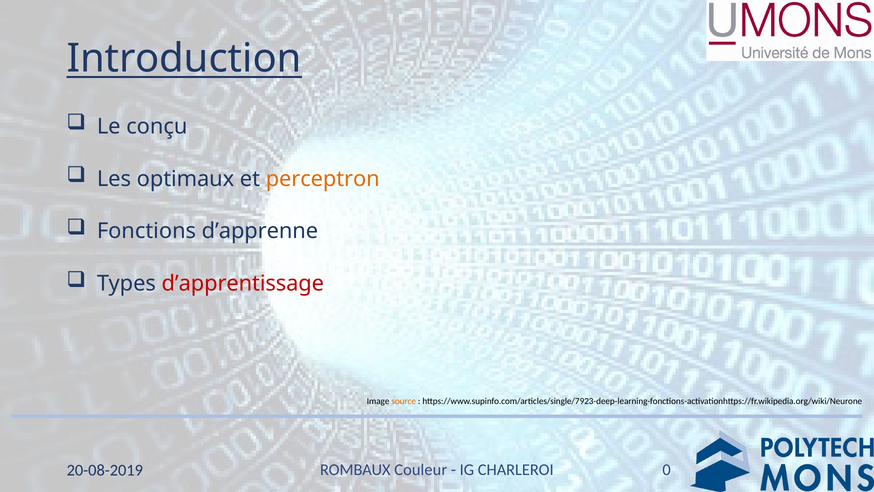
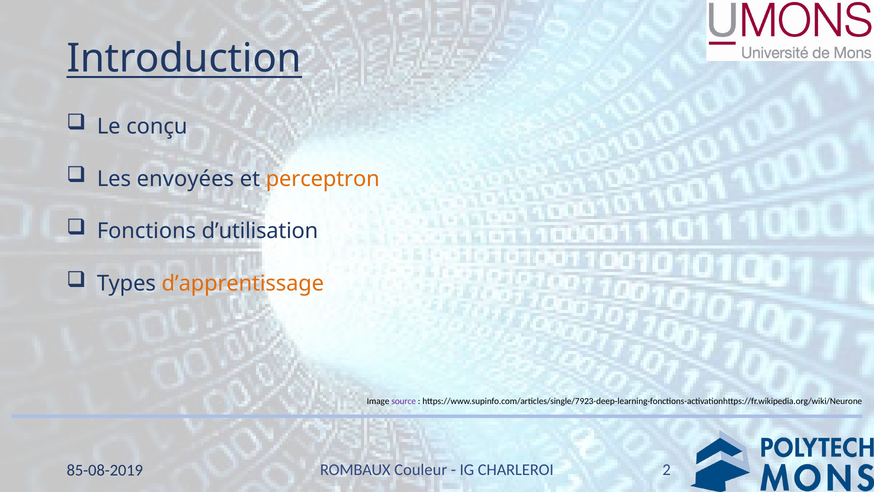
optimaux: optimaux -> envoyées
d’apprenne: d’apprenne -> d’utilisation
d’apprentissage colour: red -> orange
source colour: orange -> purple
0: 0 -> 2
20-08-2019: 20-08-2019 -> 85-08-2019
